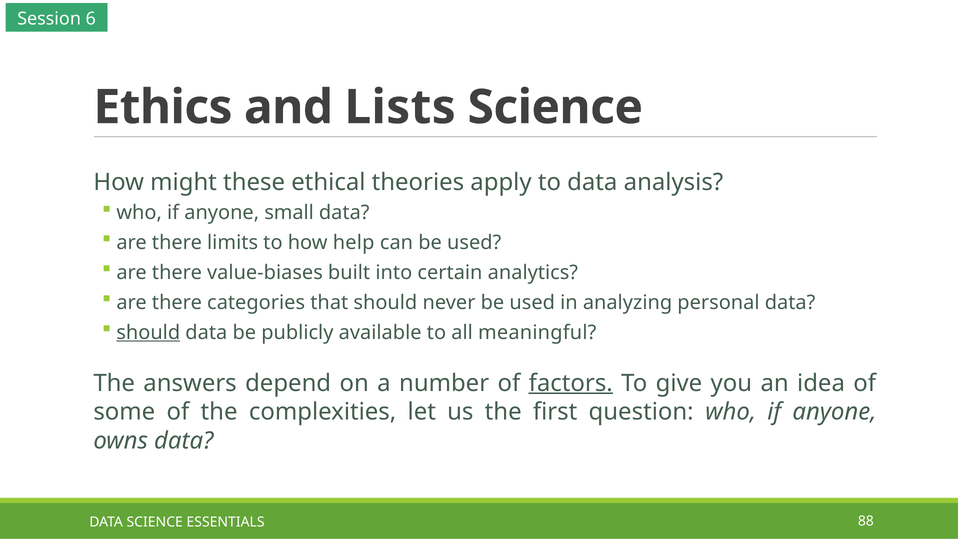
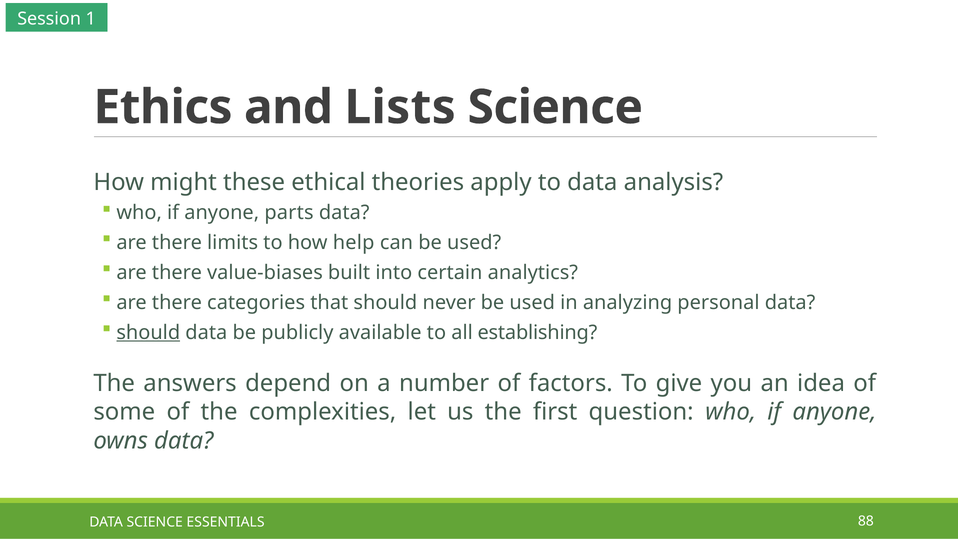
6: 6 -> 1
small: small -> parts
meaningful: meaningful -> establishing
factors underline: present -> none
